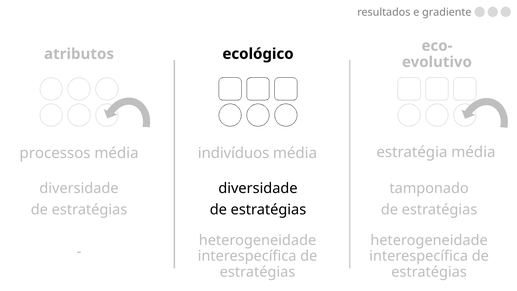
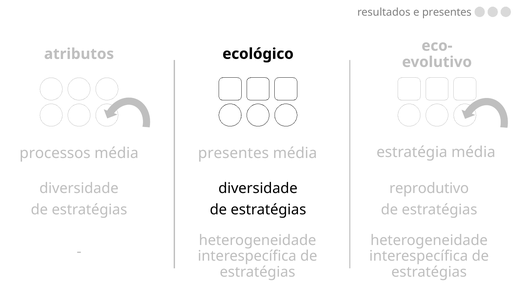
e gradiente: gradiente -> presentes
média indivíduos: indivíduos -> presentes
tamponado: tamponado -> reprodutivo
